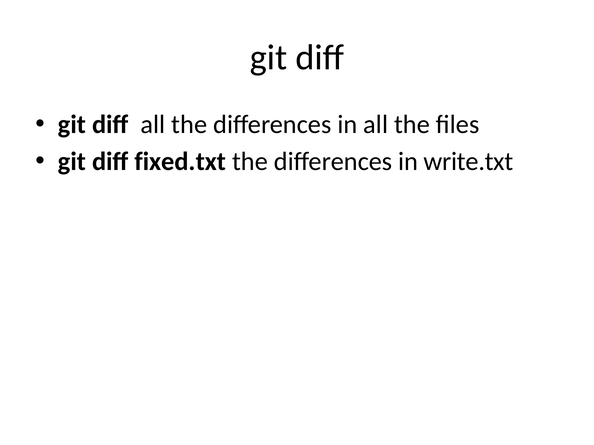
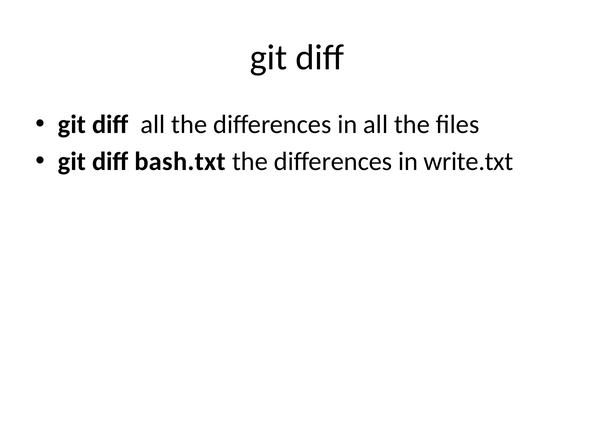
fixed.txt: fixed.txt -> bash.txt
